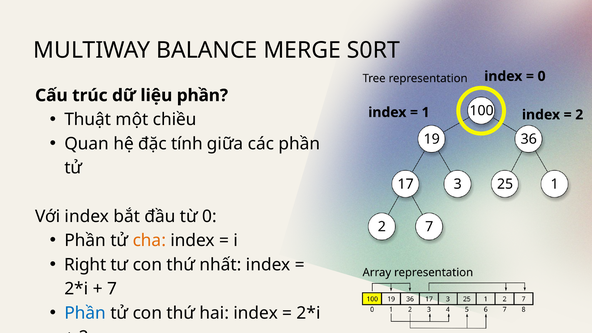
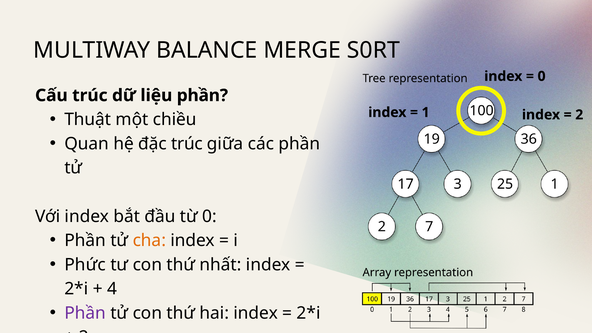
đặc tính: tính -> trúc
Right: Right -> Phức
7: 7 -> 4
Phần at (85, 313) colour: blue -> purple
